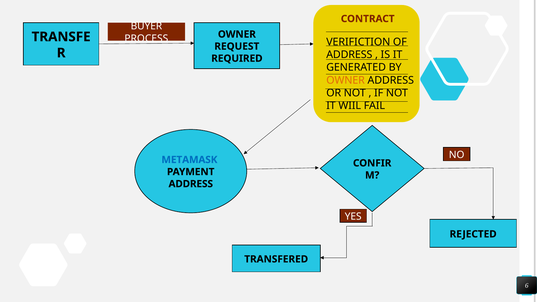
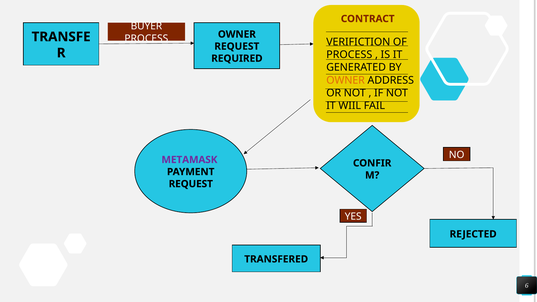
ADDRESS at (349, 55): ADDRESS -> PROCESS
METAMASK colour: blue -> purple
ADDRESS at (191, 184): ADDRESS -> REQUEST
